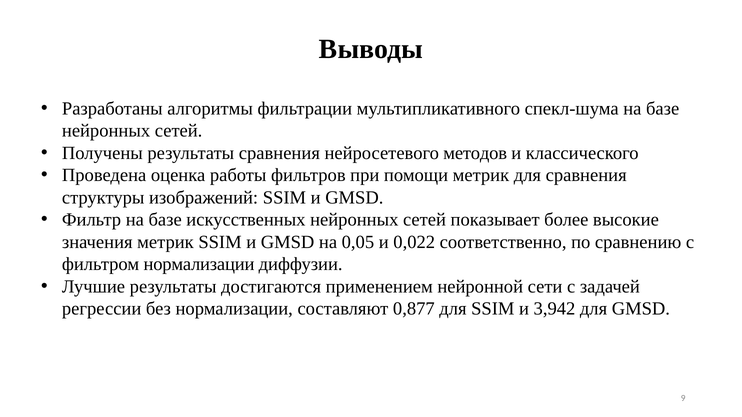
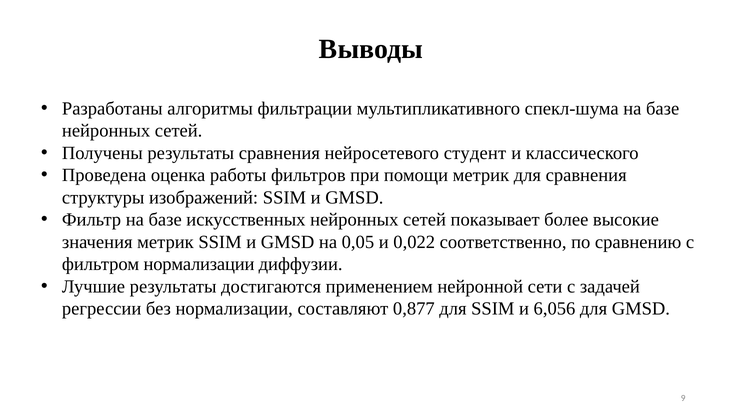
методов: методов -> студент
3,942: 3,942 -> 6,056
